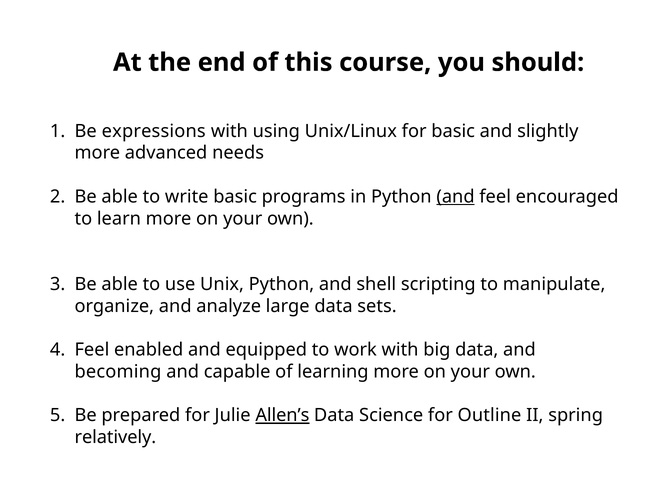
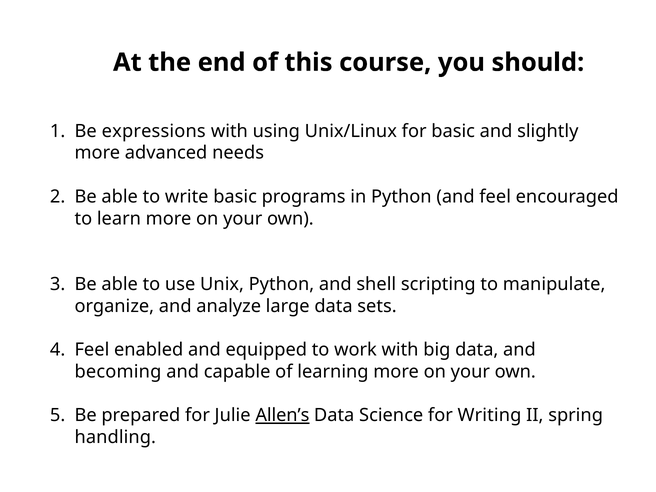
and at (456, 197) underline: present -> none
Outline: Outline -> Writing
relatively: relatively -> handling
